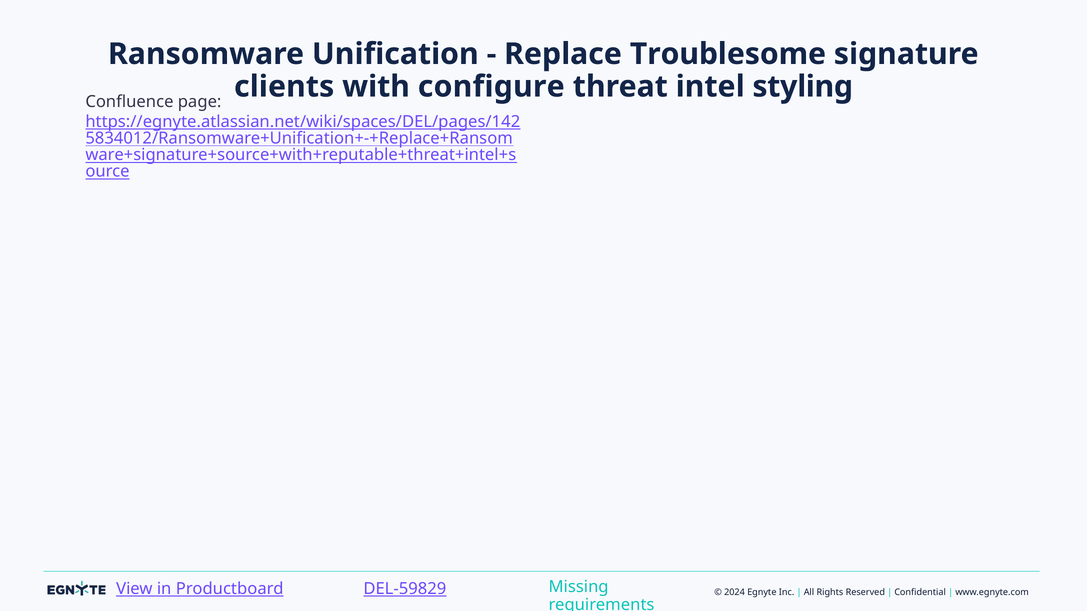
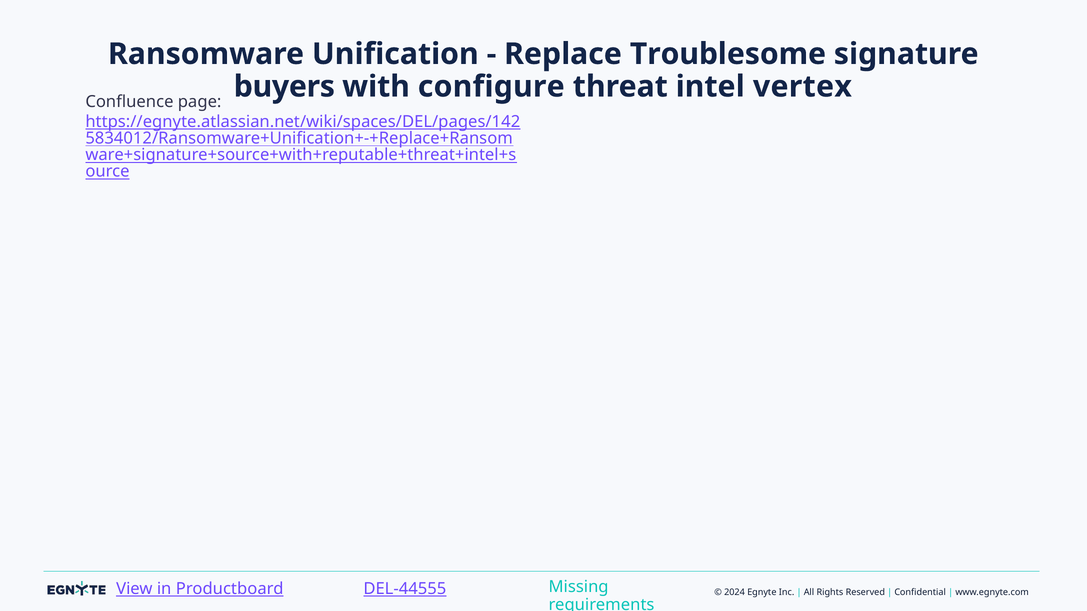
clients: clients -> buyers
styling: styling -> vertex
DEL-59829: DEL-59829 -> DEL-44555
